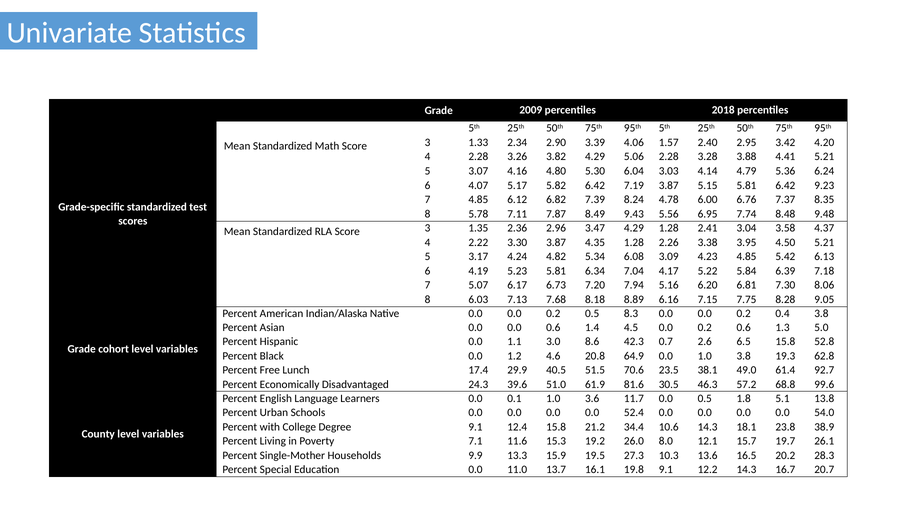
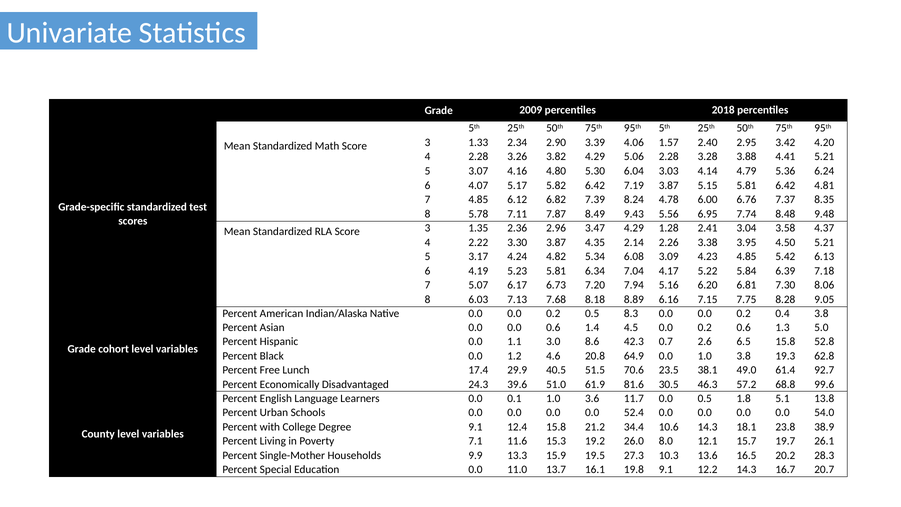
9.23: 9.23 -> 4.81
4.35 1.28: 1.28 -> 2.14
